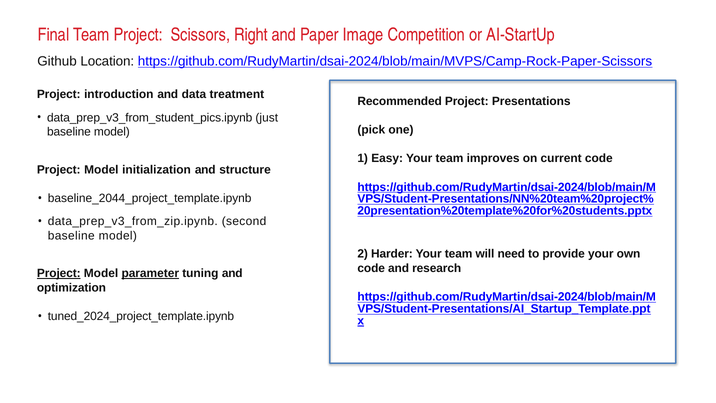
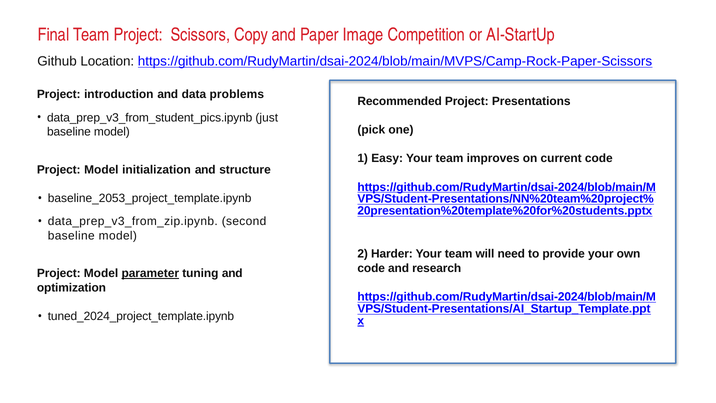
Right: Right -> Copy
treatment: treatment -> problems
baseline_2044_project_template.ipynb: baseline_2044_project_template.ipynb -> baseline_2053_project_template.ipynb
Project at (59, 273) underline: present -> none
